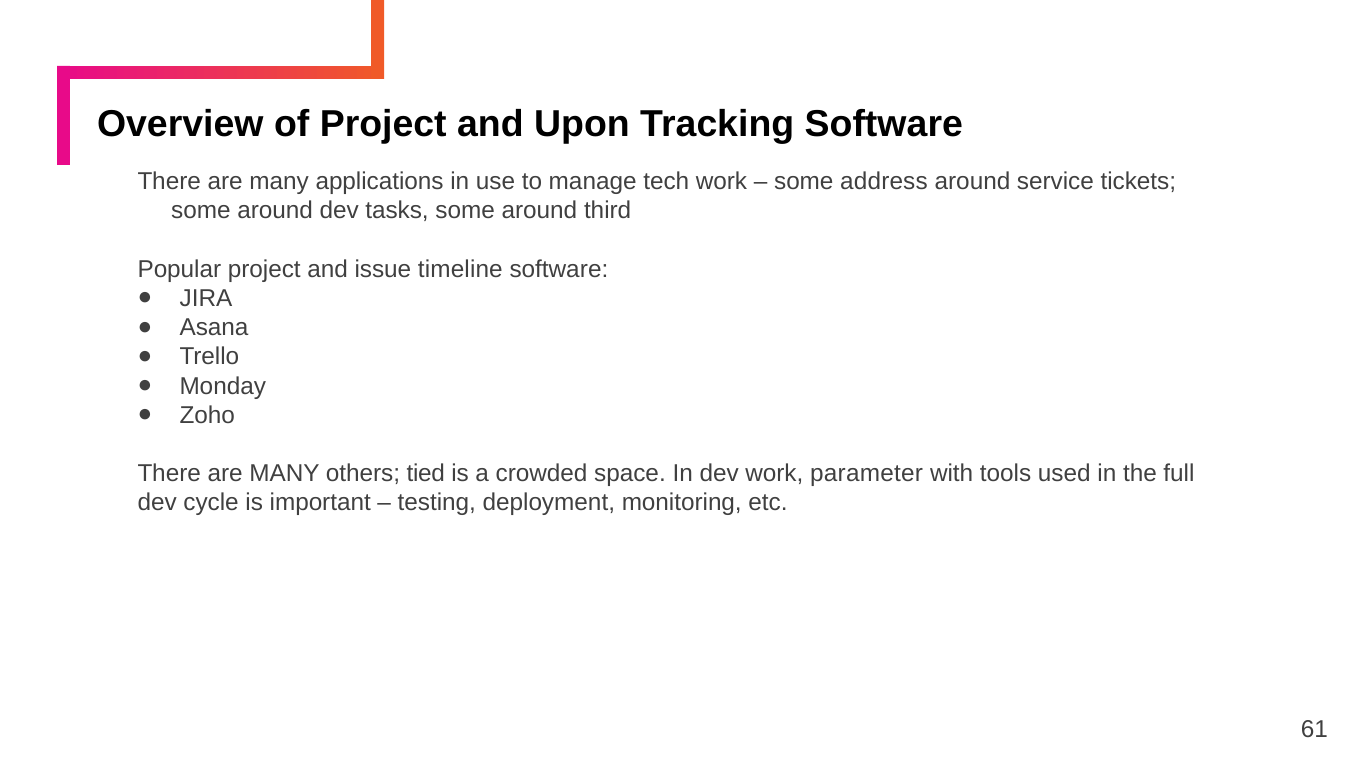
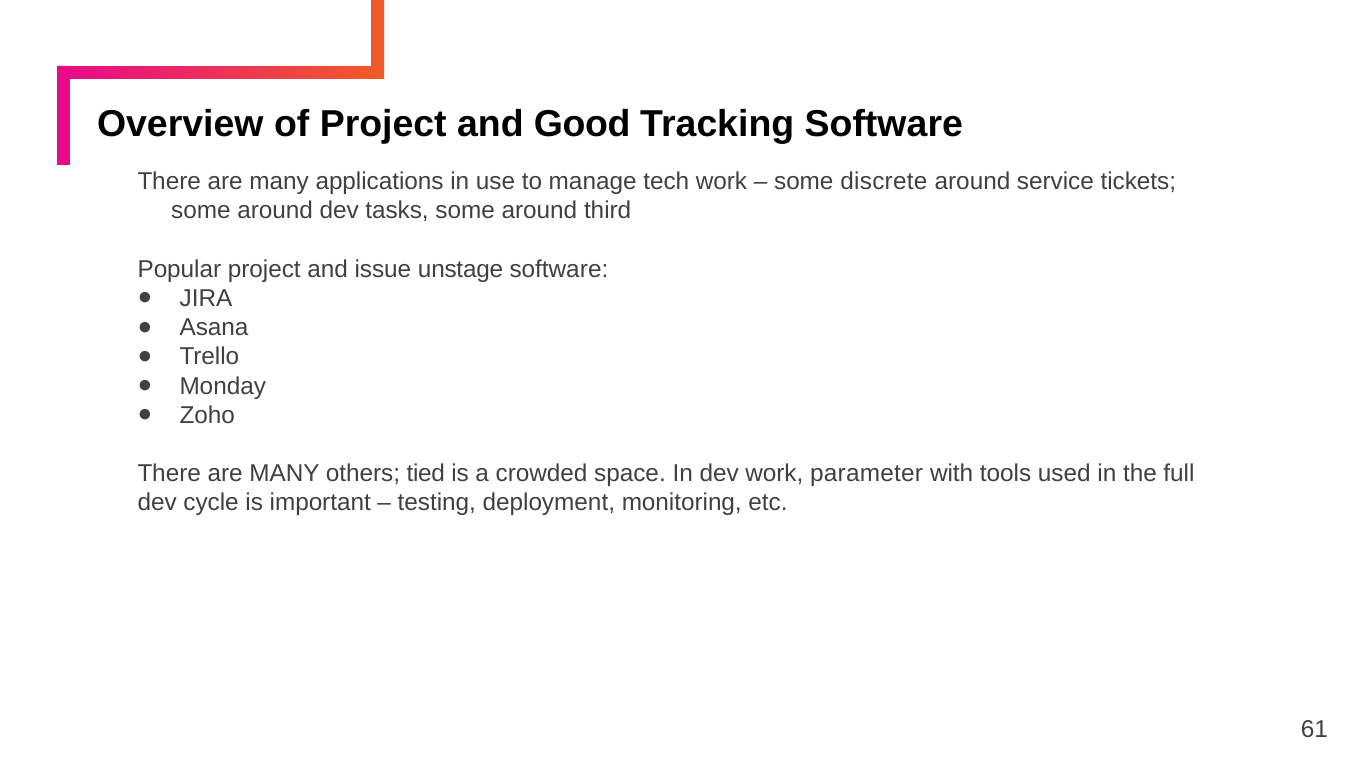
Upon: Upon -> Good
address: address -> discrete
timeline: timeline -> unstage
